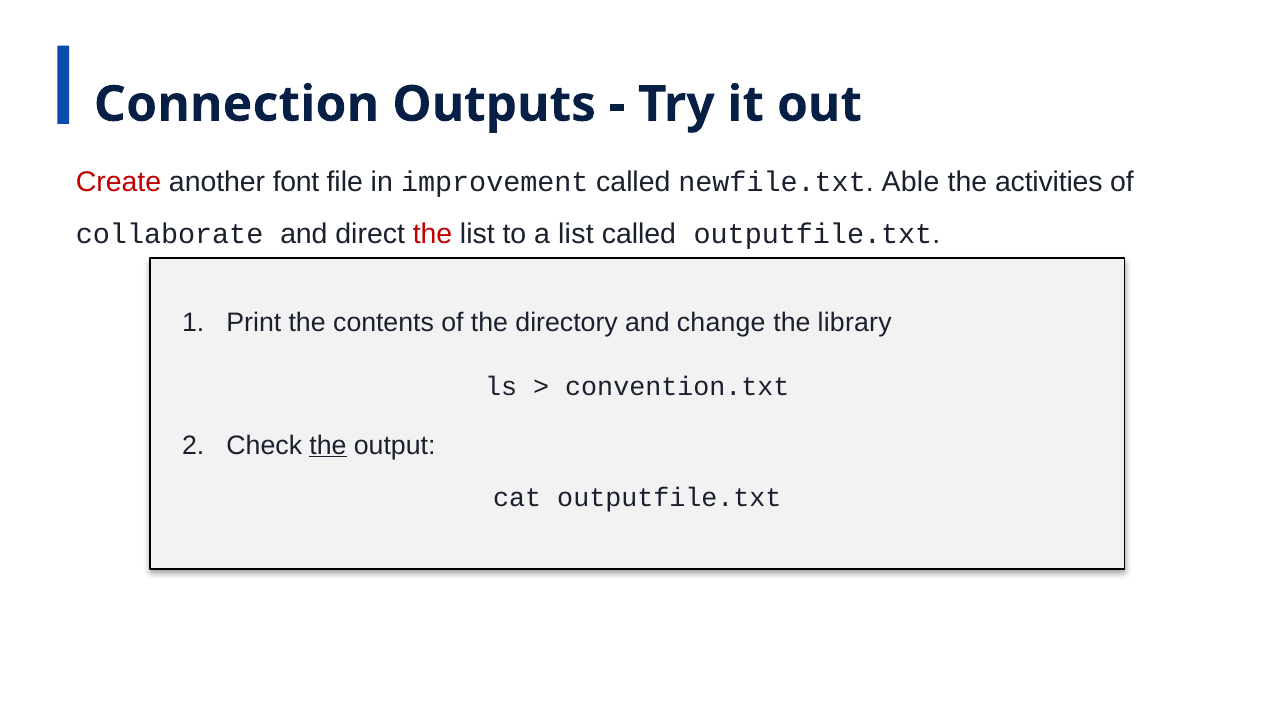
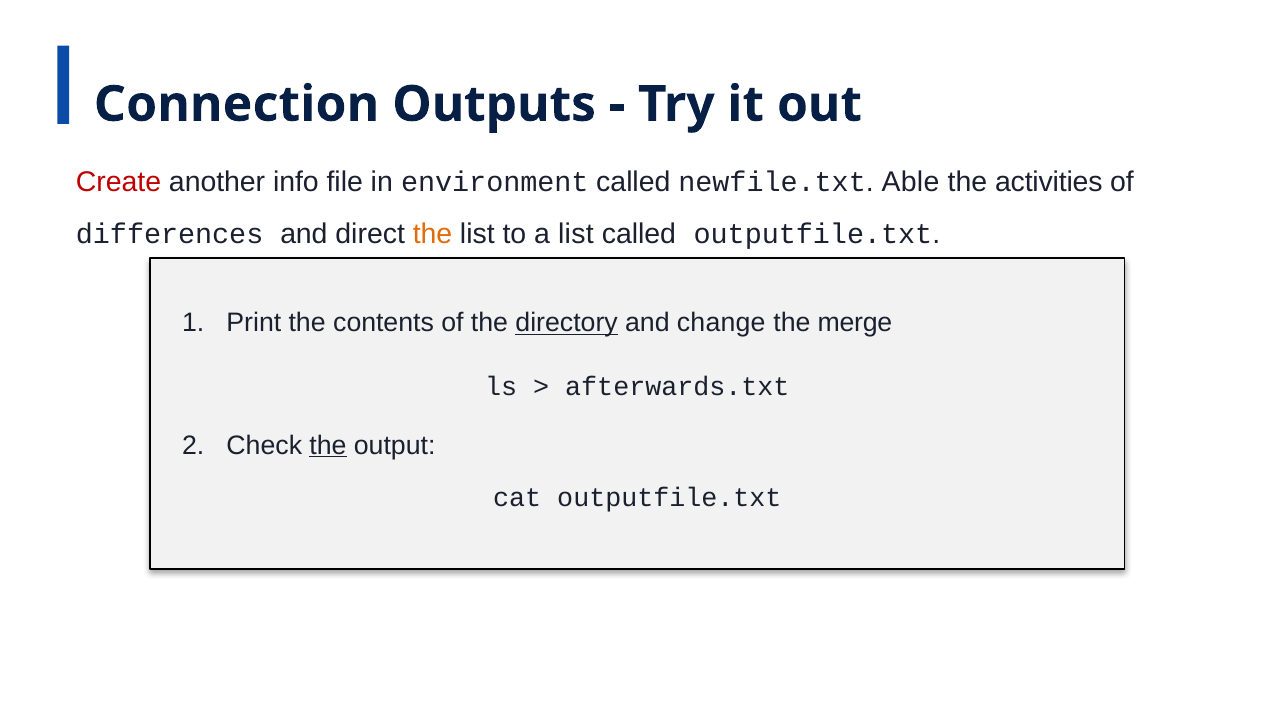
font: font -> info
improvement: improvement -> environment
collaborate: collaborate -> differences
the at (433, 234) colour: red -> orange
directory underline: none -> present
library: library -> merge
convention.txt: convention.txt -> afterwards.txt
